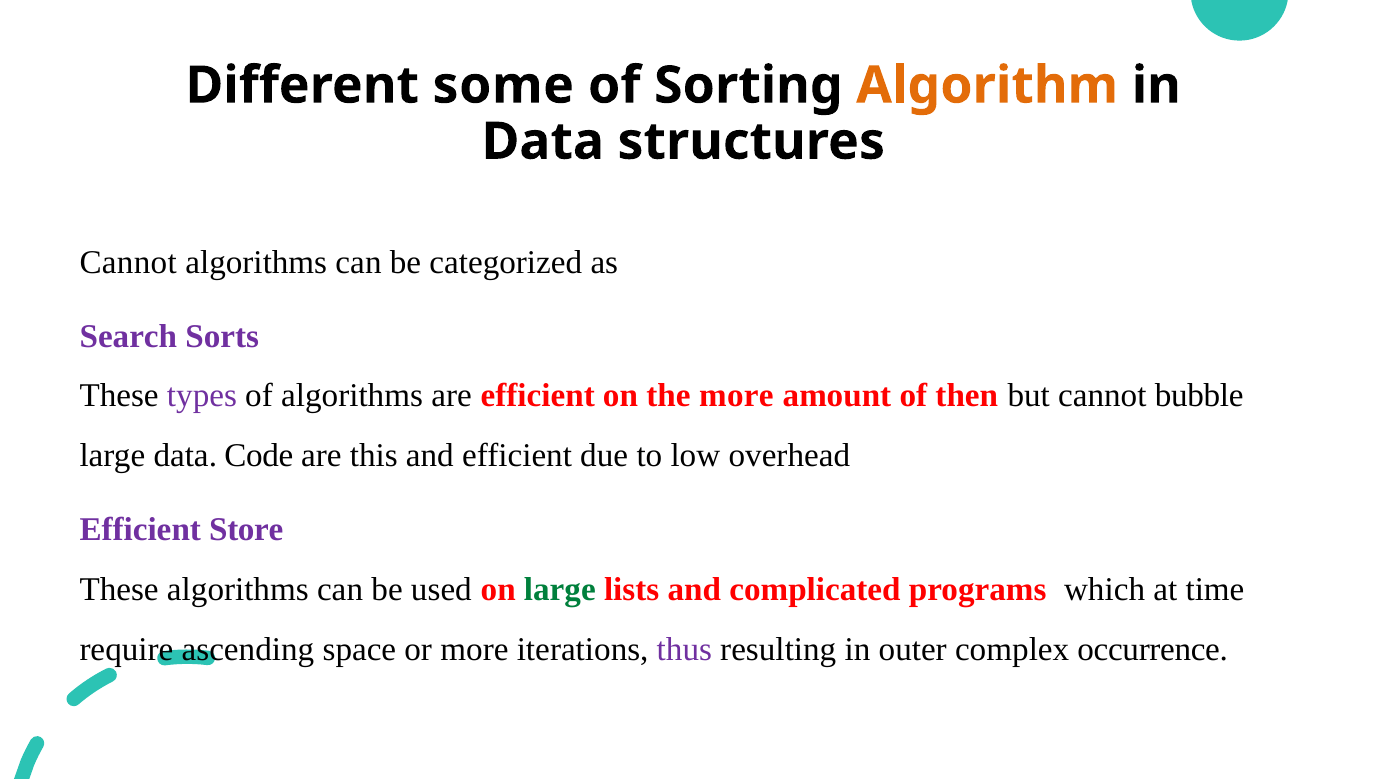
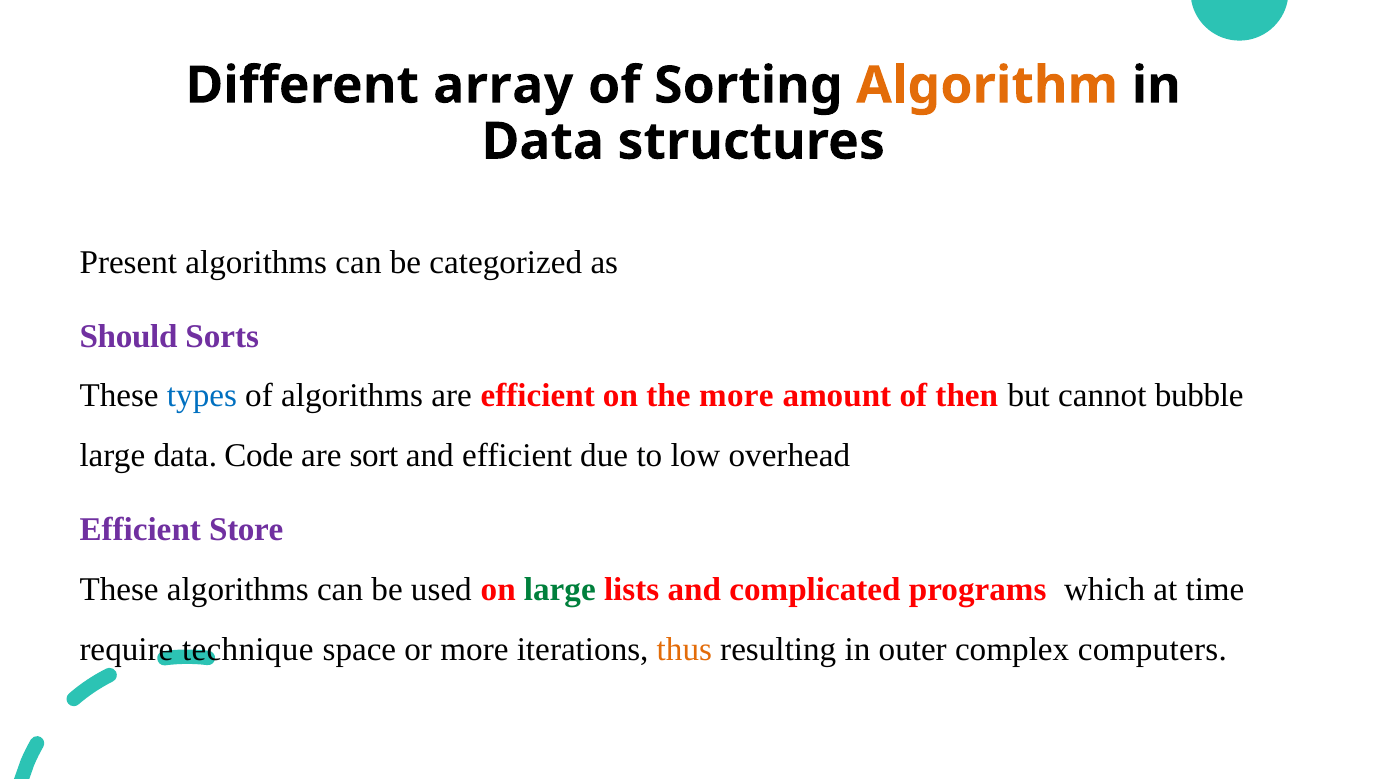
some: some -> array
Cannot at (128, 262): Cannot -> Present
Search: Search -> Should
types colour: purple -> blue
this: this -> sort
ascending: ascending -> technique
thus colour: purple -> orange
occurrence: occurrence -> computers
